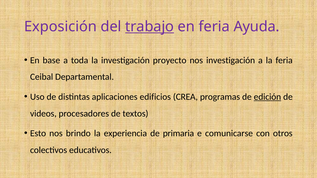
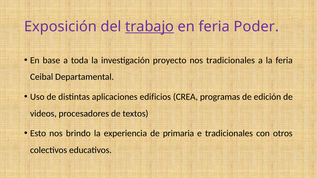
Ayuda: Ayuda -> Poder
nos investigación: investigación -> tradicionales
edición underline: present -> none
e comunicarse: comunicarse -> tradicionales
